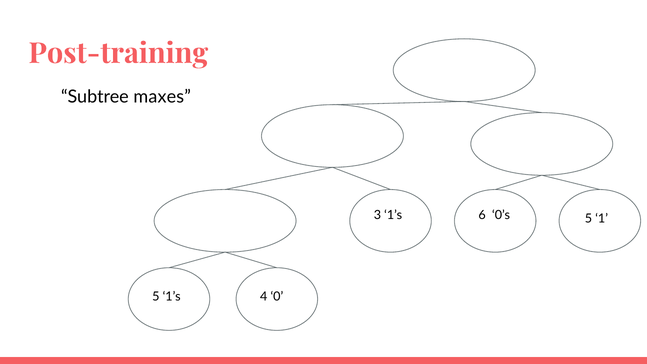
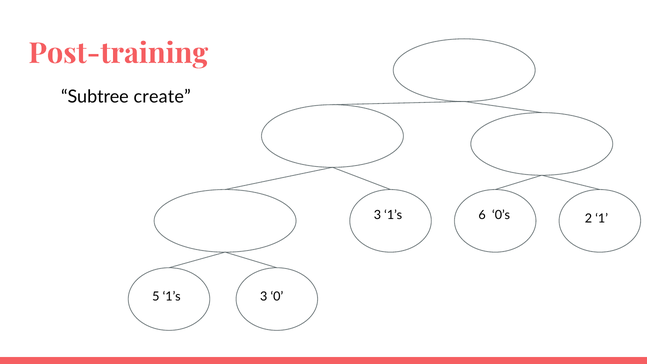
maxes: maxes -> create
0’s 5: 5 -> 2
1’s 4: 4 -> 3
